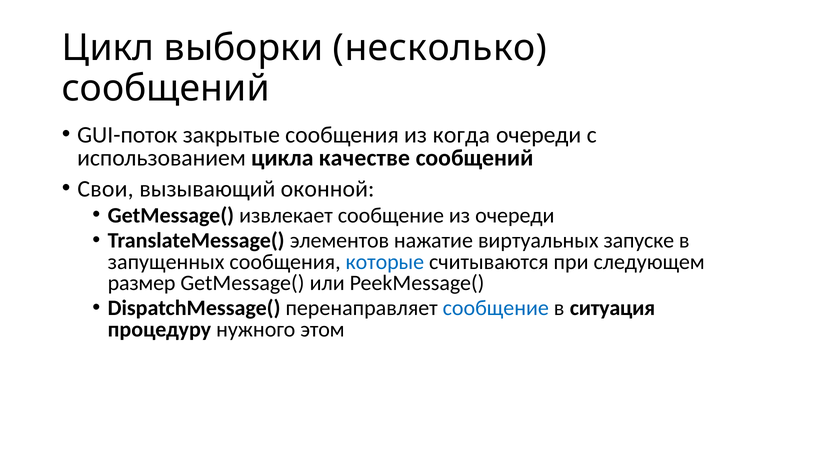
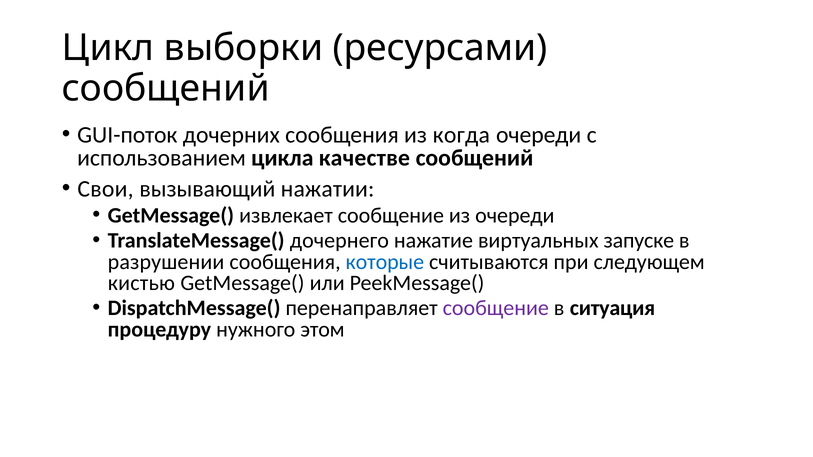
несколько: несколько -> ресурсами
закрытые: закрытые -> дочерних
оконной: оконной -> нажатии
элементов: элементов -> дочернего
запущенных: запущенных -> разрушении
размер: размер -> кистью
сообщение at (496, 308) colour: blue -> purple
